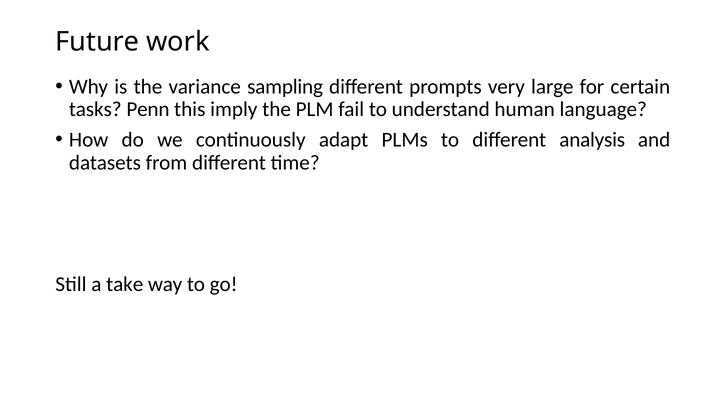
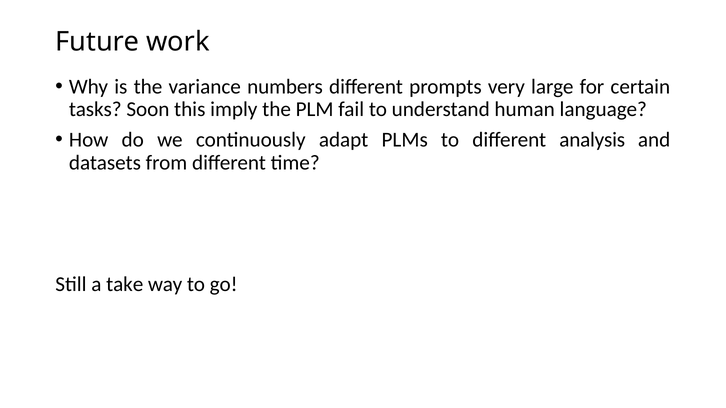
sampling: sampling -> numbers
Penn: Penn -> Soon
